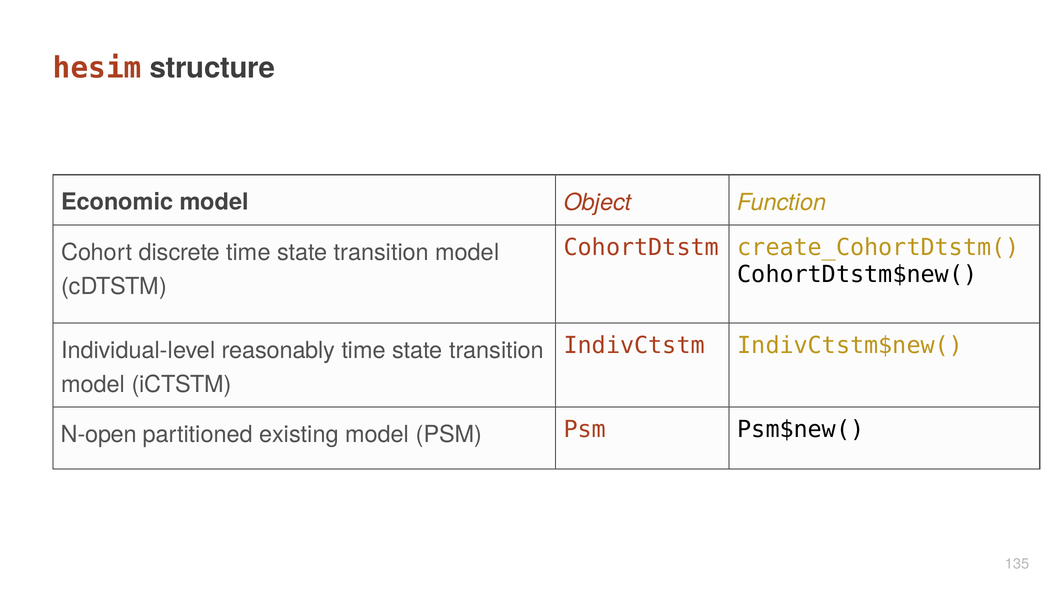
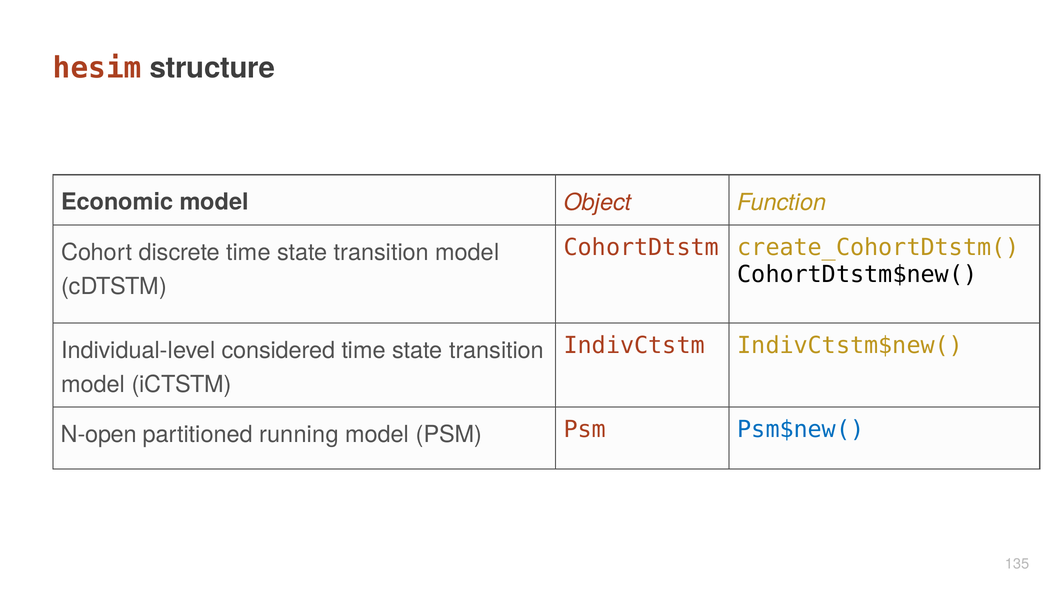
reasonably: reasonably -> considered
existing: existing -> running
Psm$new( colour: black -> blue
